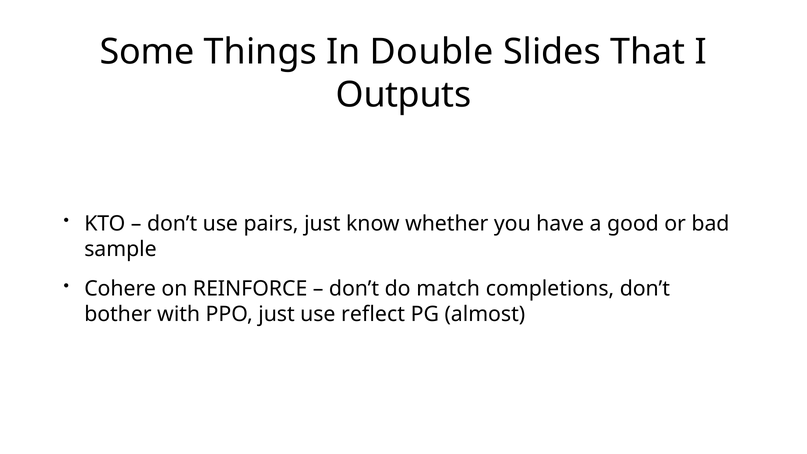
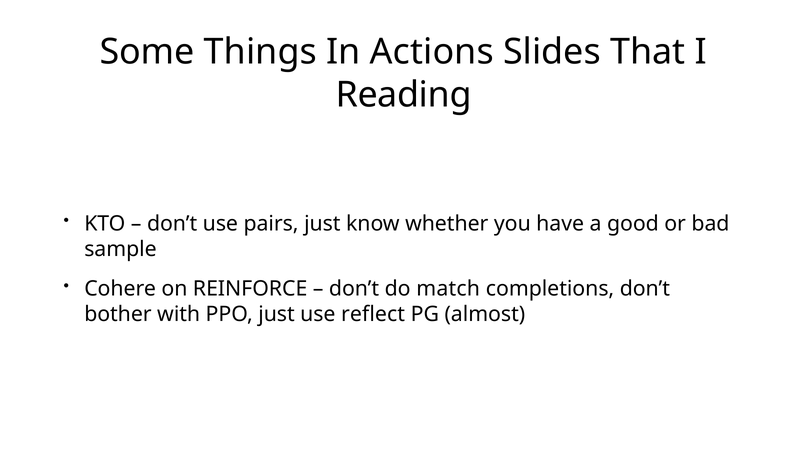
Double: Double -> Actions
Outputs: Outputs -> Reading
